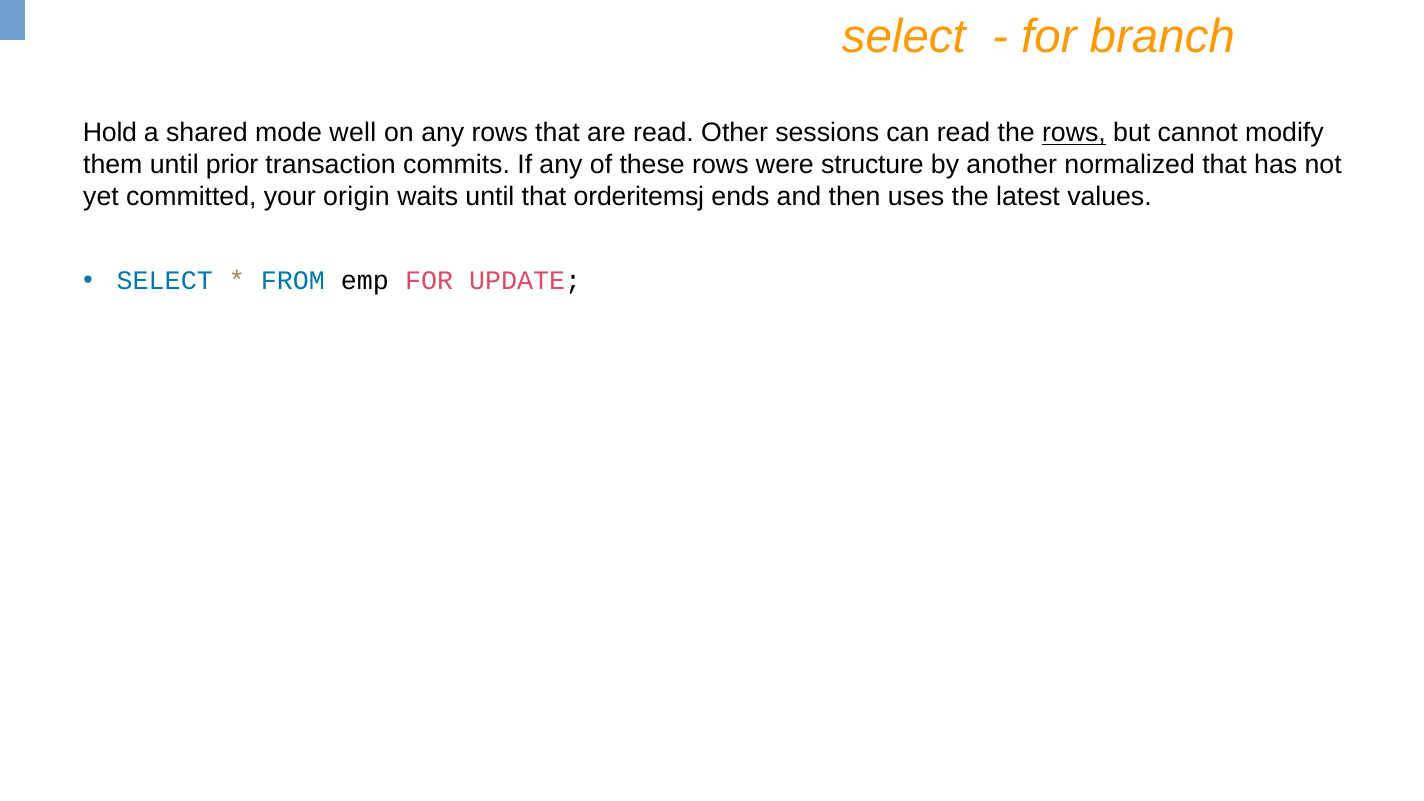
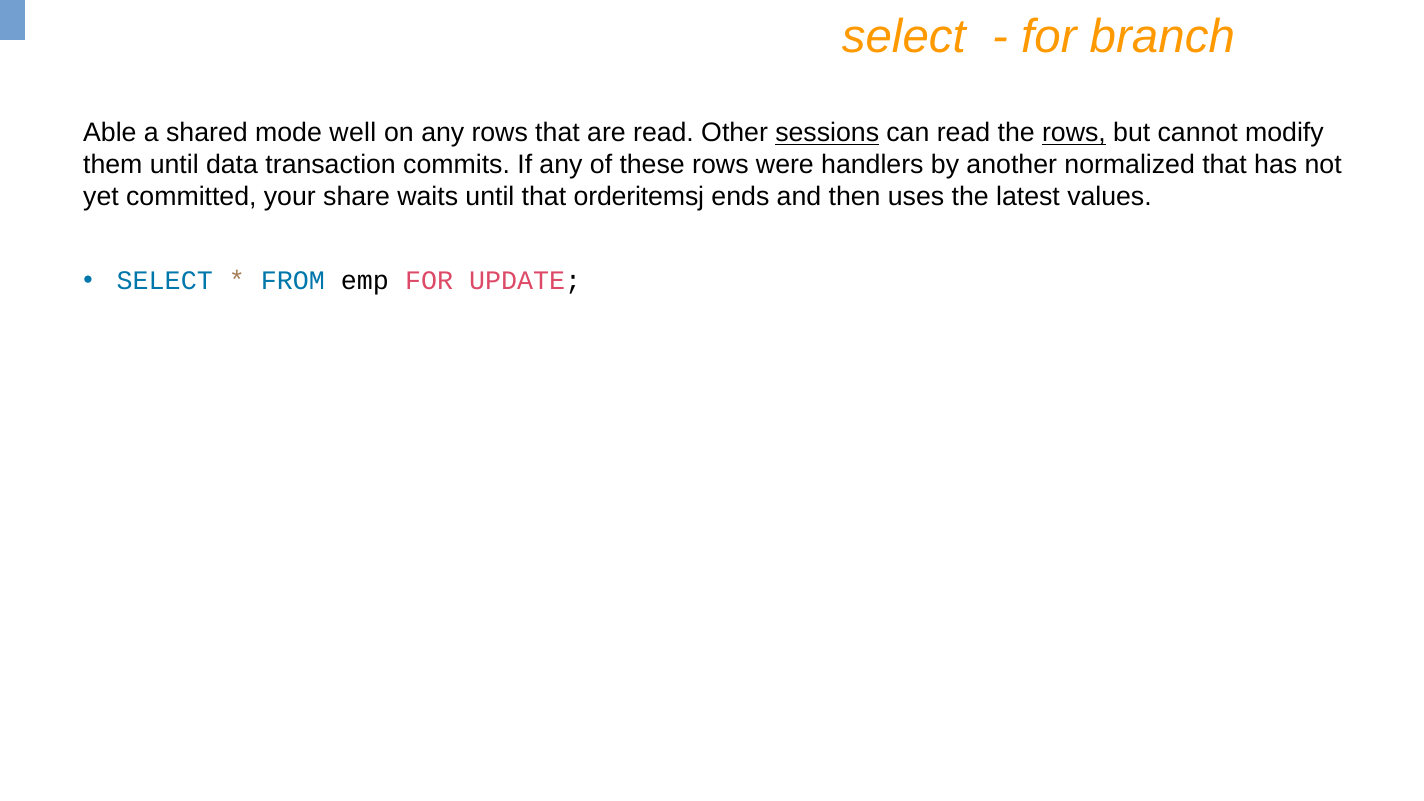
Hold: Hold -> Able
sessions underline: none -> present
prior: prior -> data
structure: structure -> handlers
origin: origin -> share
